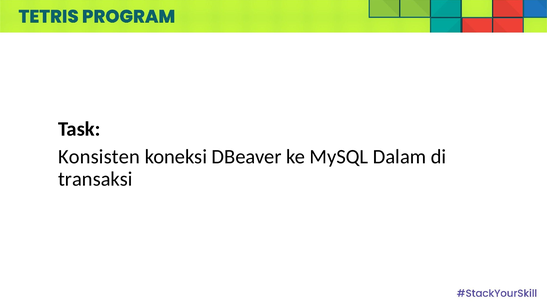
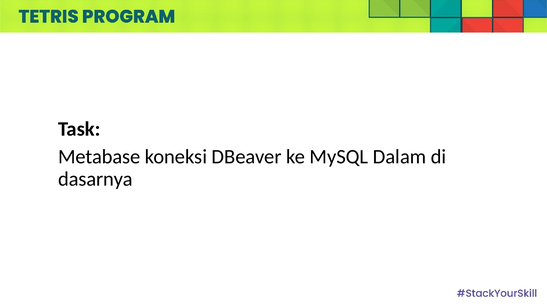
Konsisten: Konsisten -> Metabase
transaksi: transaksi -> dasarnya
